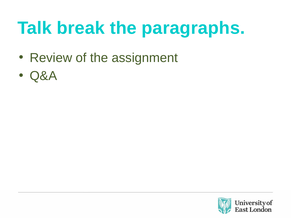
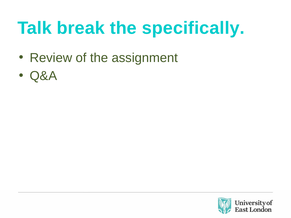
paragraphs: paragraphs -> specifically
